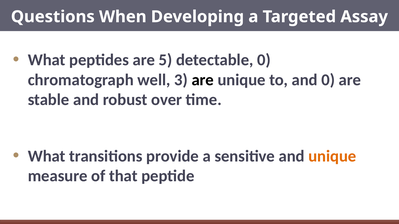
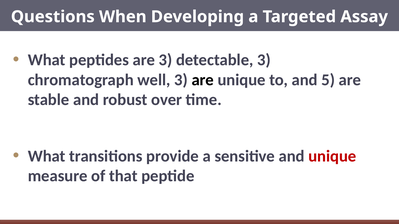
are 5: 5 -> 3
detectable 0: 0 -> 3
and 0: 0 -> 5
unique at (332, 156) colour: orange -> red
